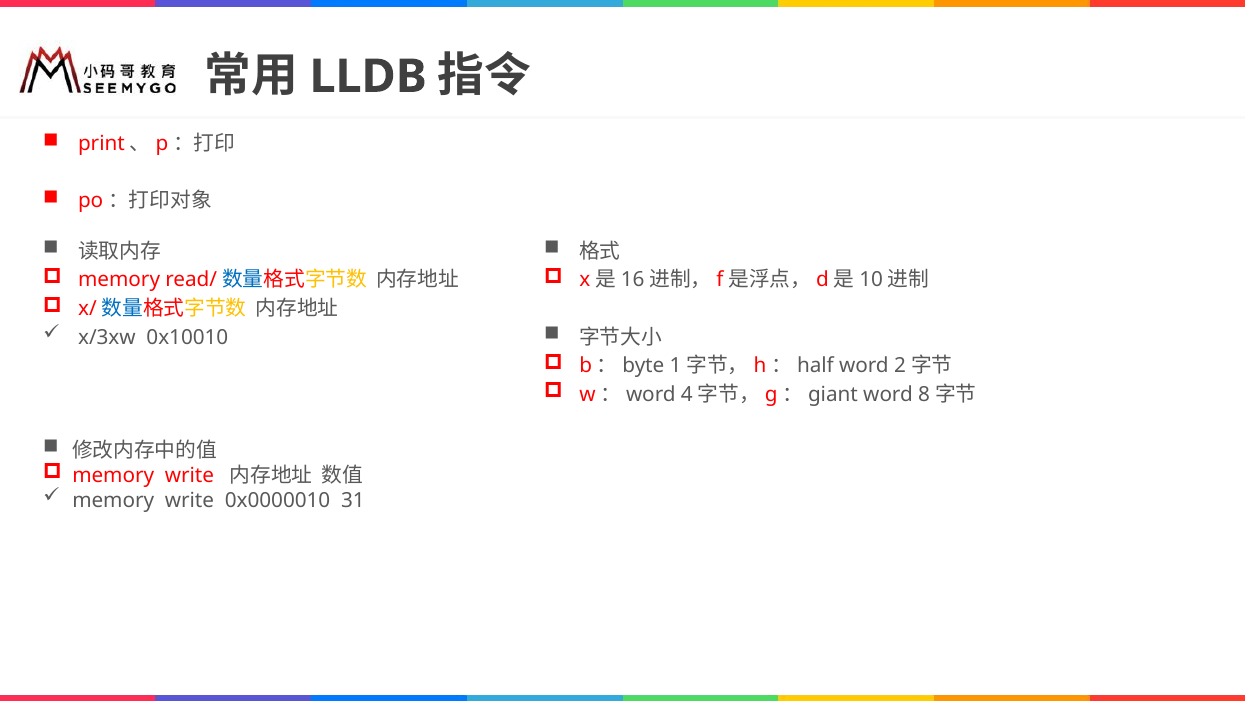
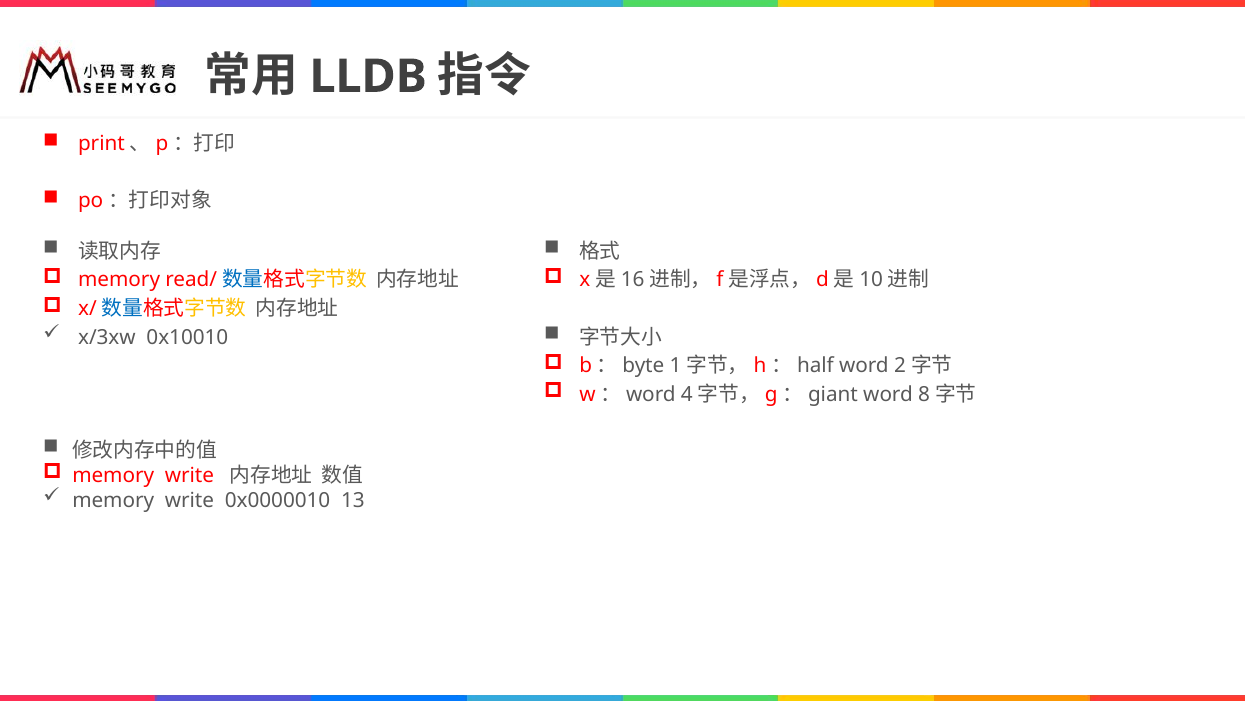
31: 31 -> 13
